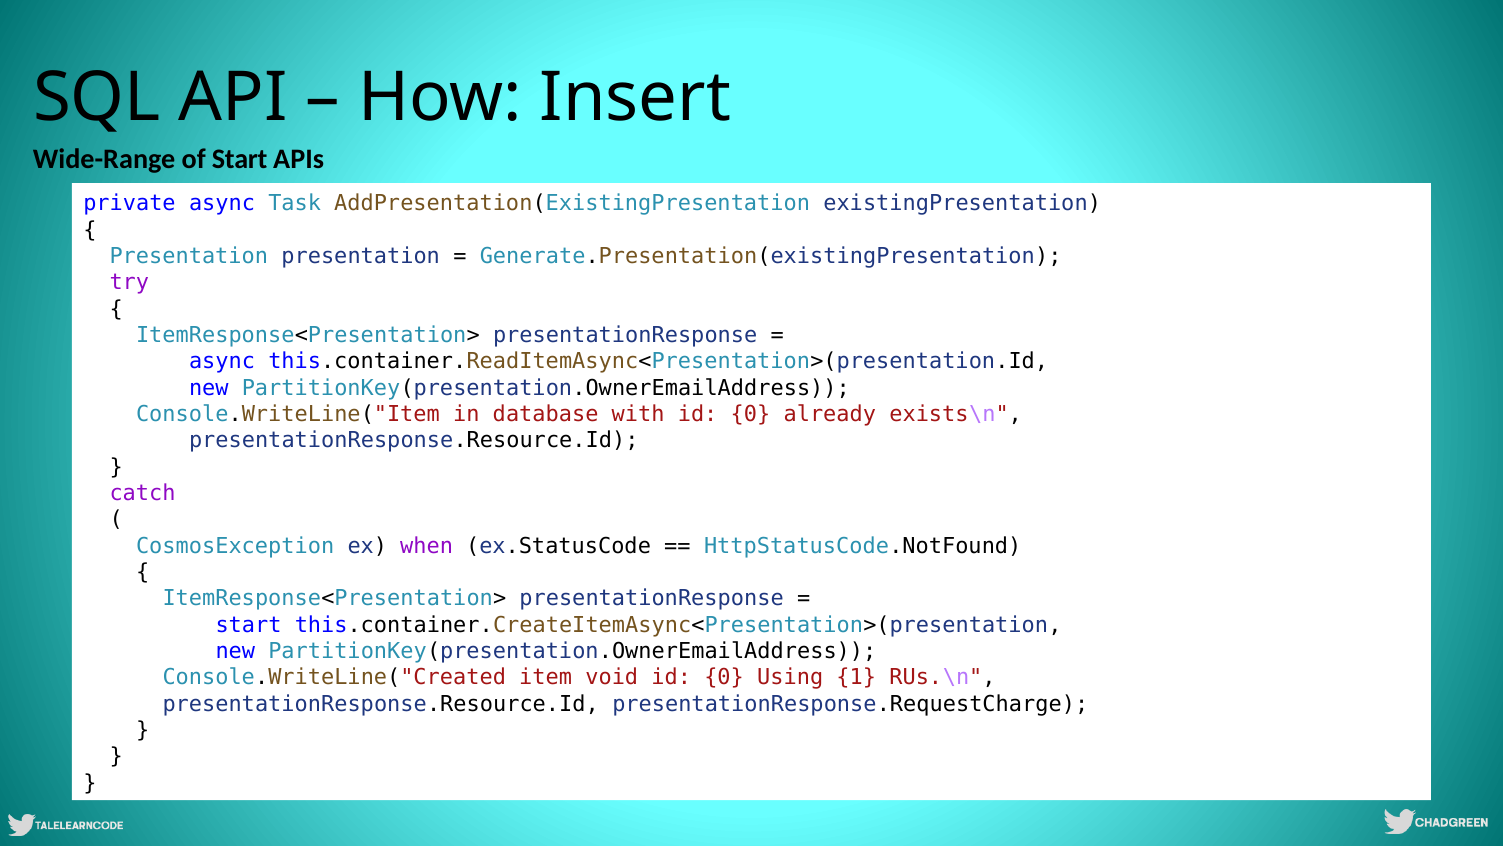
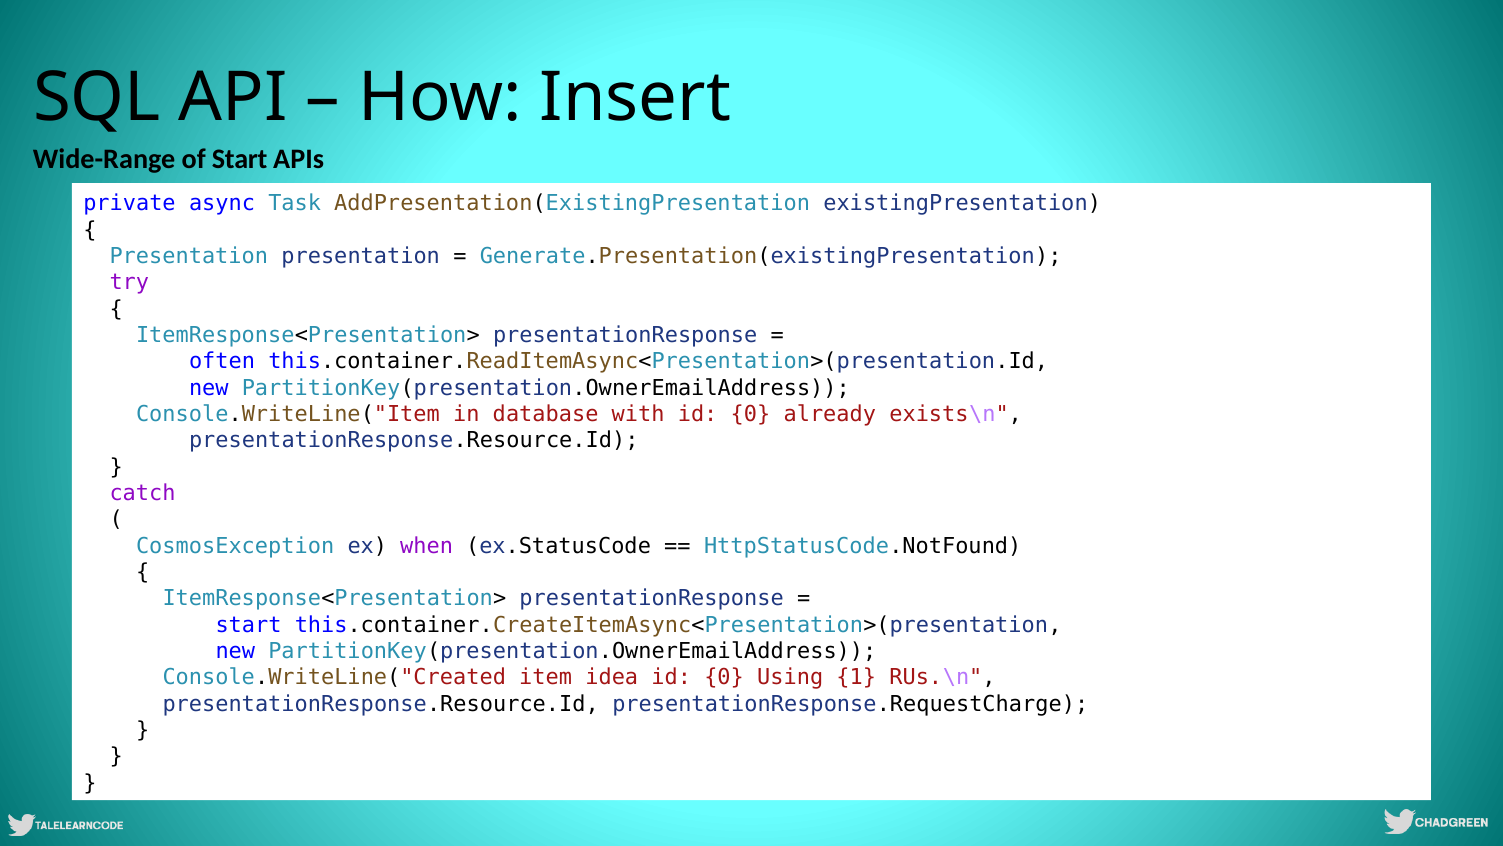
async at (222, 361): async -> often
void: void -> idea
